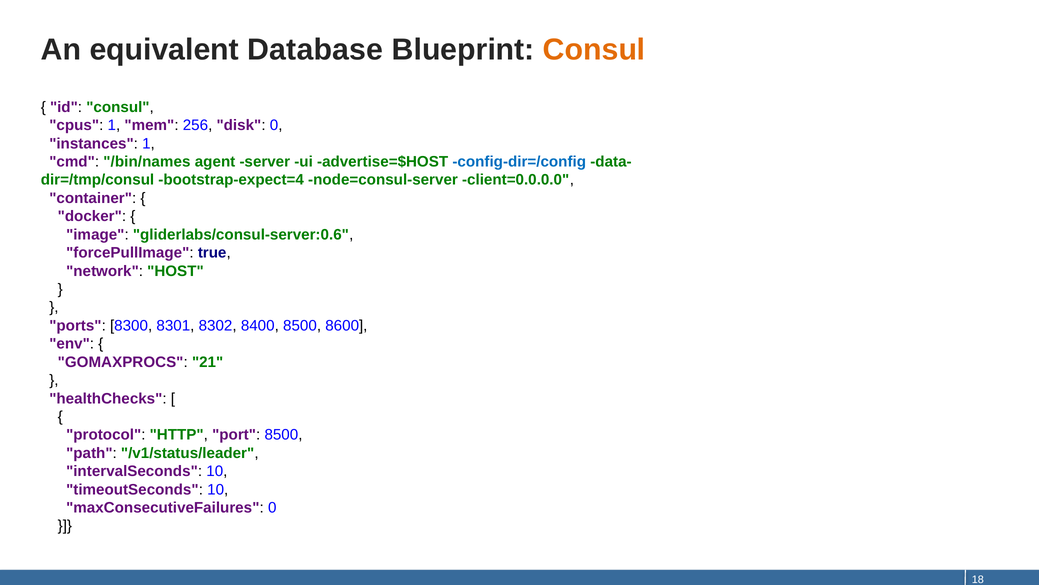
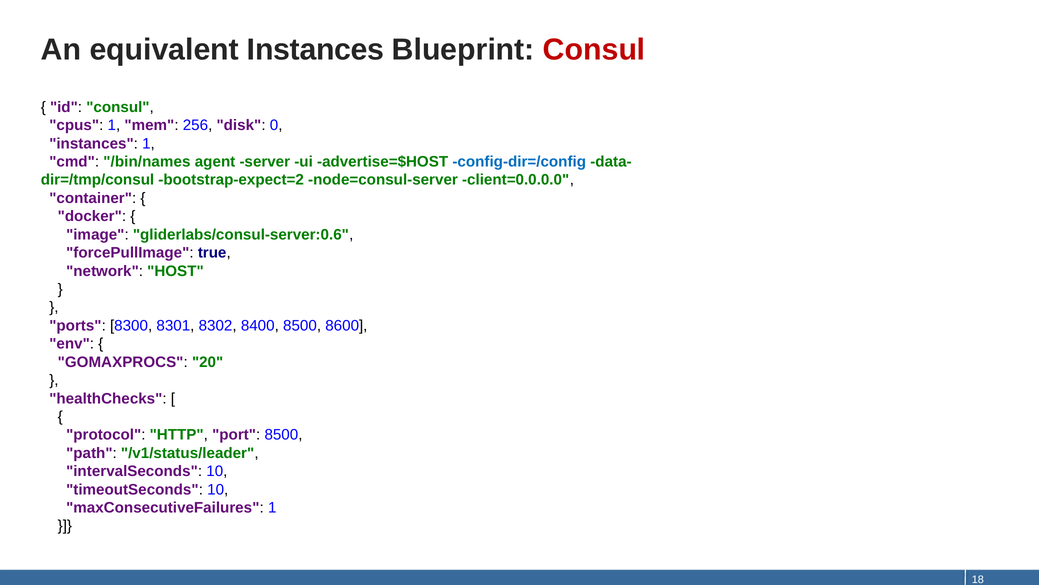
equivalent Database: Database -> Instances
Consul at (594, 50) colour: orange -> red
bootstrap-expect=4: bootstrap-expect=4 -> bootstrap-expect=2
21: 21 -> 20
maxConsecutiveFailures 0: 0 -> 1
